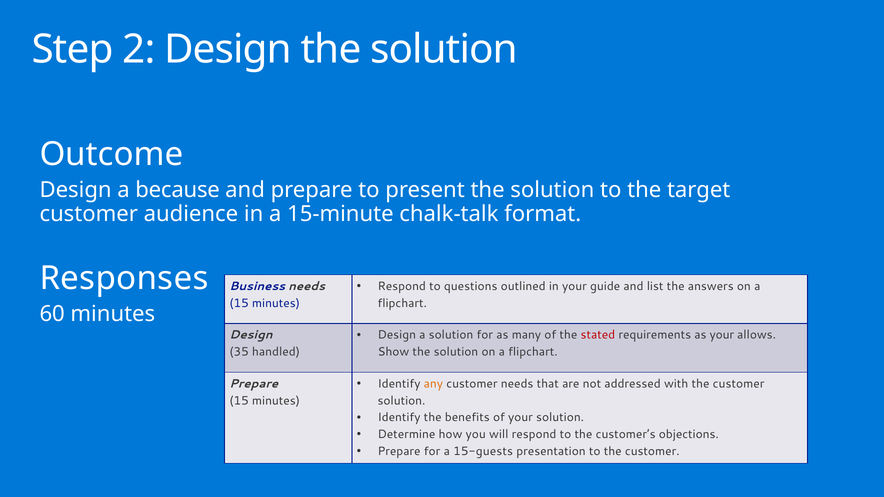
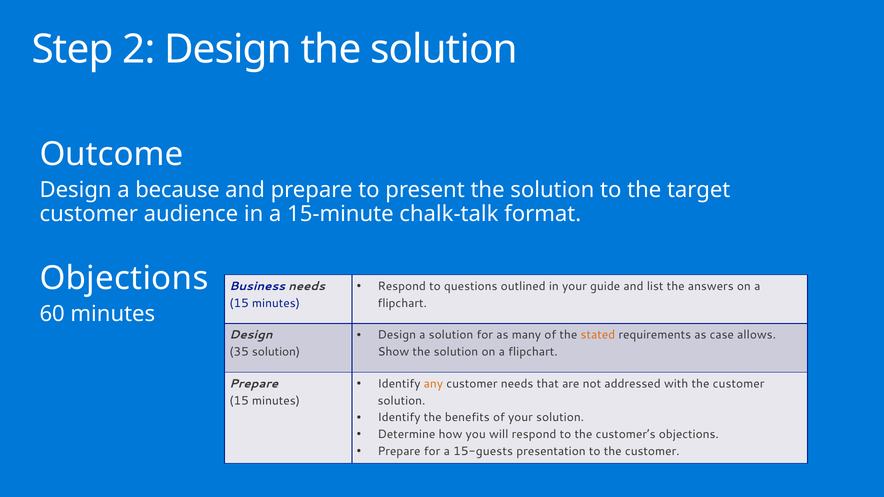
Responses at (124, 279): Responses -> Objections
stated colour: red -> orange
as your: your -> case
35 handled: handled -> solution
